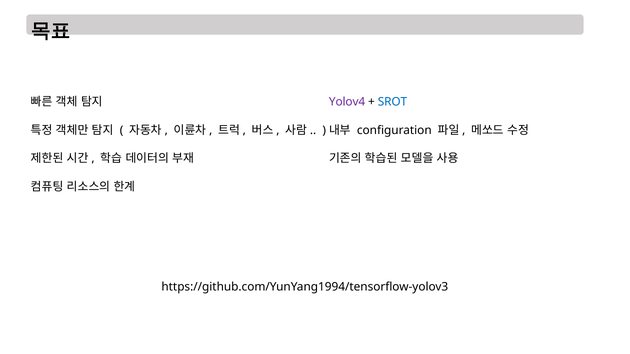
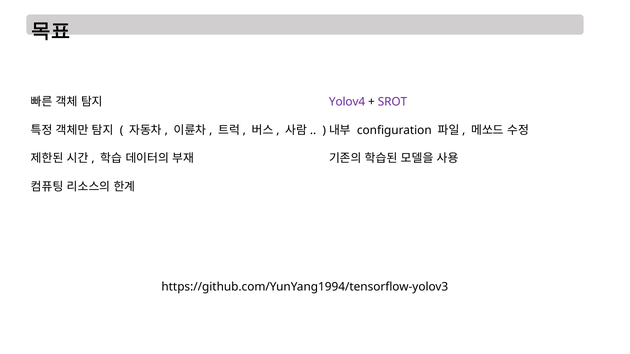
SROT colour: blue -> purple
